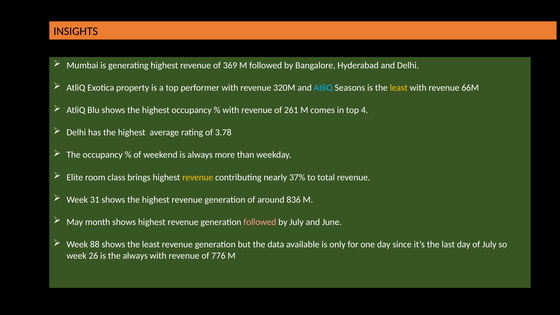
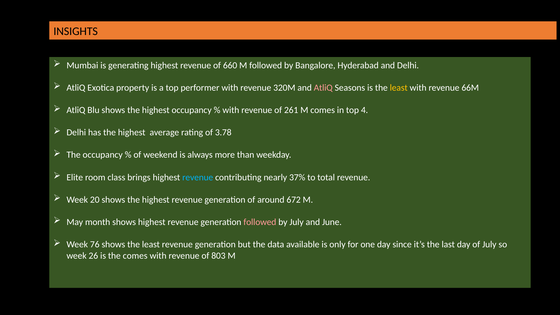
369: 369 -> 660
AtliQ at (323, 88) colour: light blue -> pink
revenue at (198, 177) colour: yellow -> light blue
31: 31 -> 20
836: 836 -> 672
88: 88 -> 76
the always: always -> comes
776: 776 -> 803
